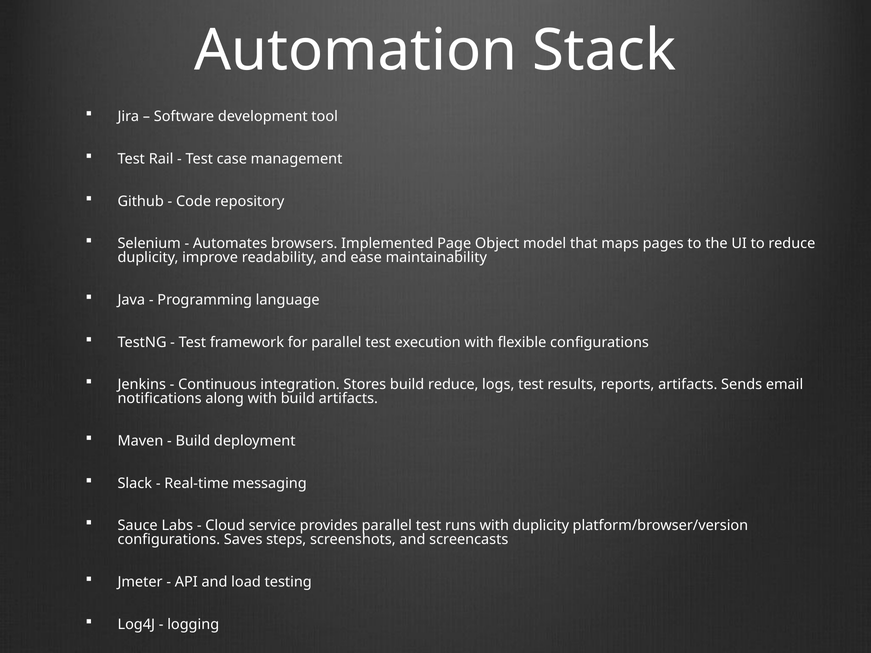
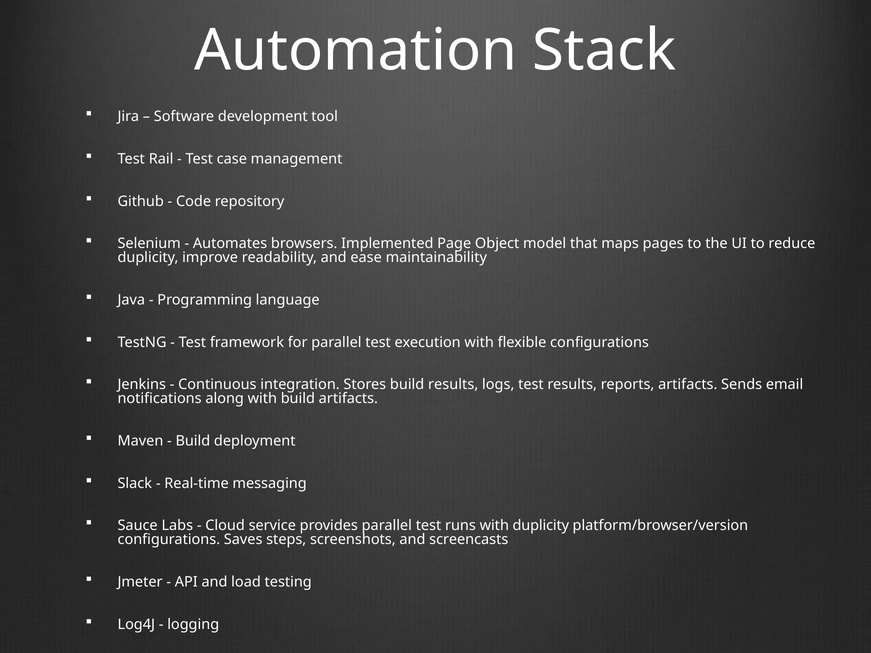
build reduce: reduce -> results
